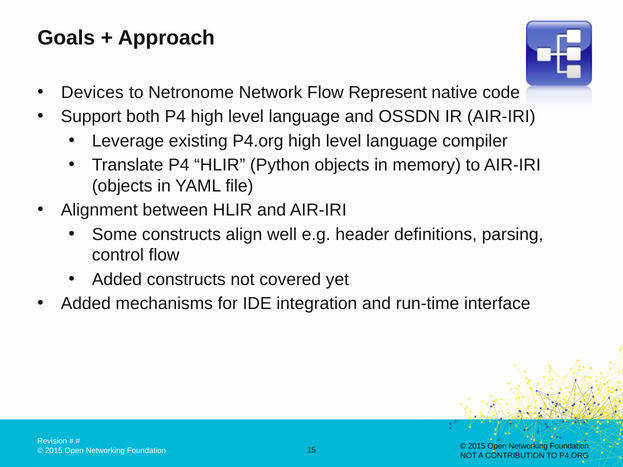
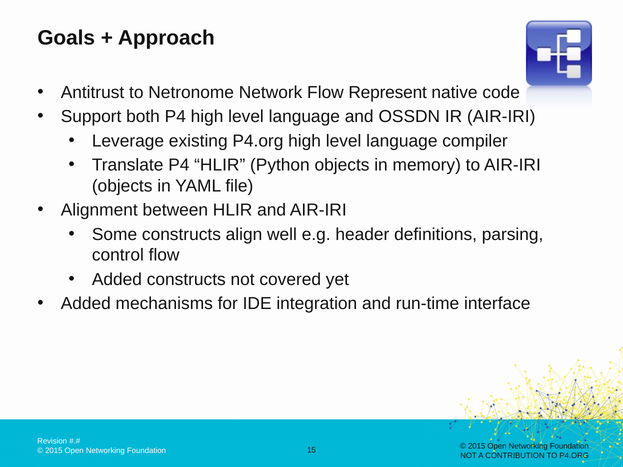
Devices: Devices -> Antitrust
